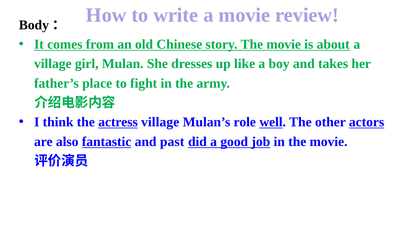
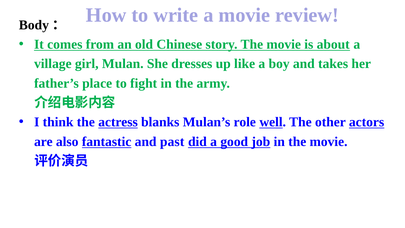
actress village: village -> blanks
